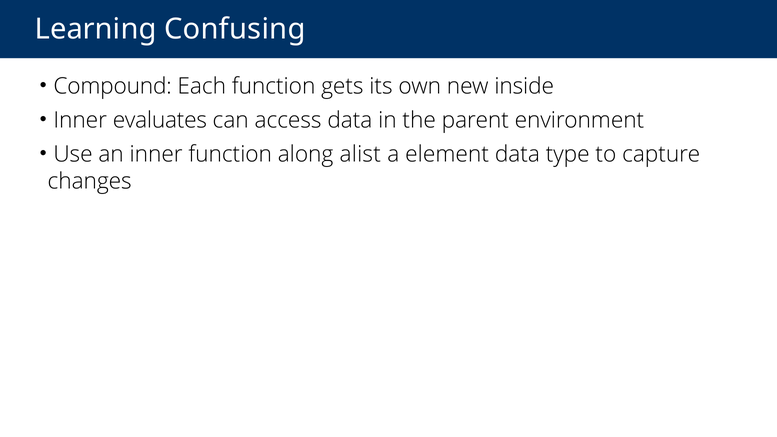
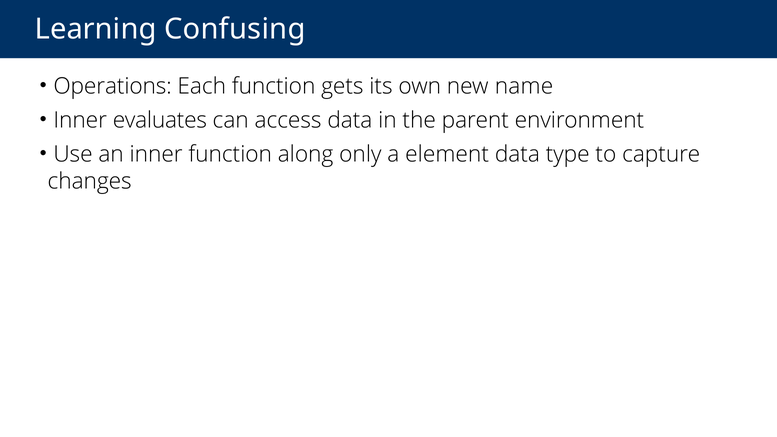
Compound: Compound -> Operations
inside: inside -> name
alist: alist -> only
